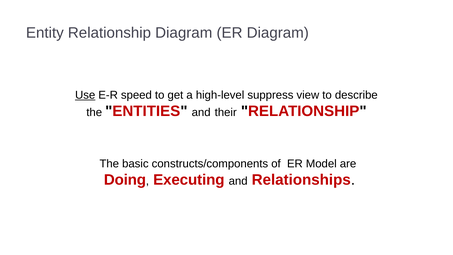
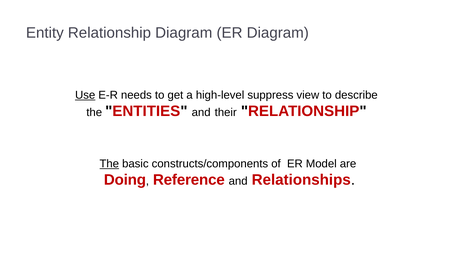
speed: speed -> needs
The at (109, 164) underline: none -> present
Executing: Executing -> Reference
